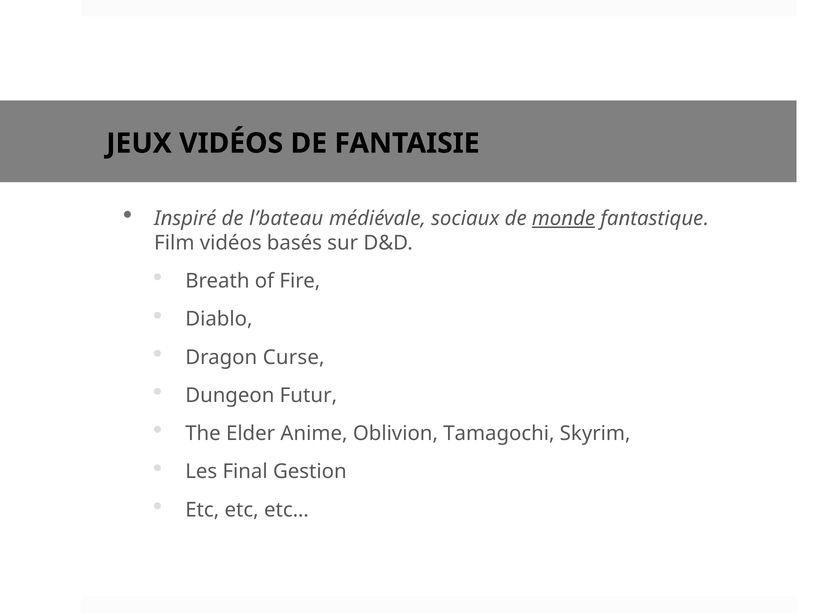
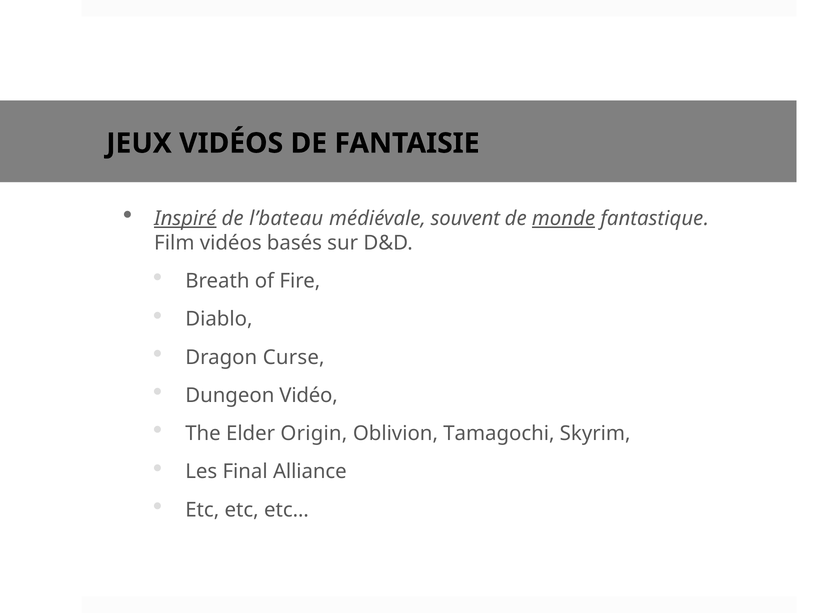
Inspiré underline: none -> present
sociaux: sociaux -> souvent
Futur: Futur -> Vidéo
Anime: Anime -> Origin
Gestion: Gestion -> Alliance
